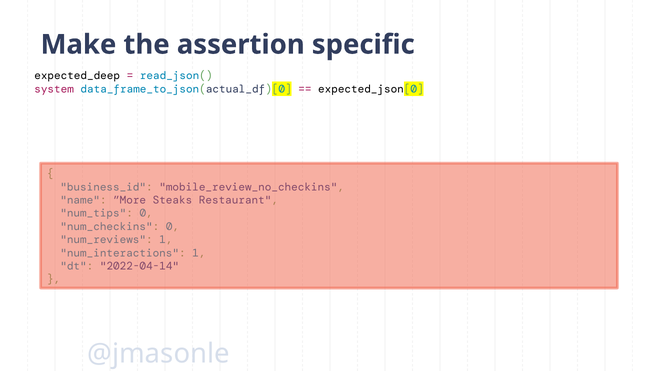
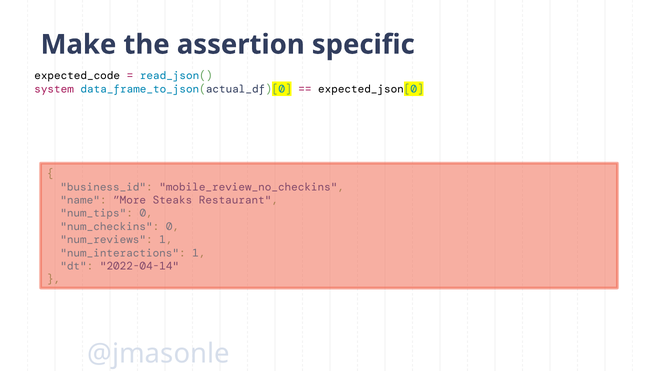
expected_deep: expected_deep -> expected_code
